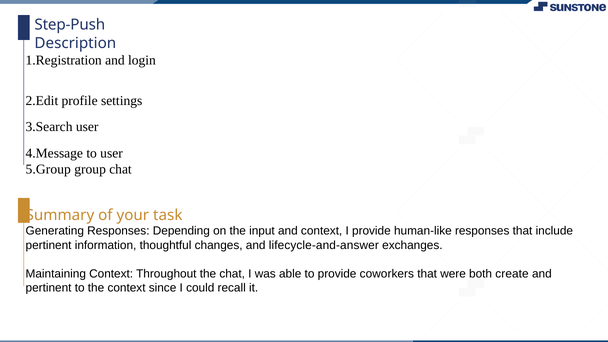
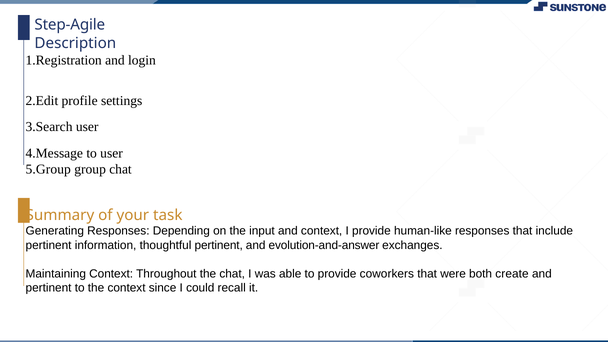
Step-Push: Step-Push -> Step-Agile
thoughtful changes: changes -> pertinent
lifecycle-and-answer: lifecycle-and-answer -> evolution-and-answer
